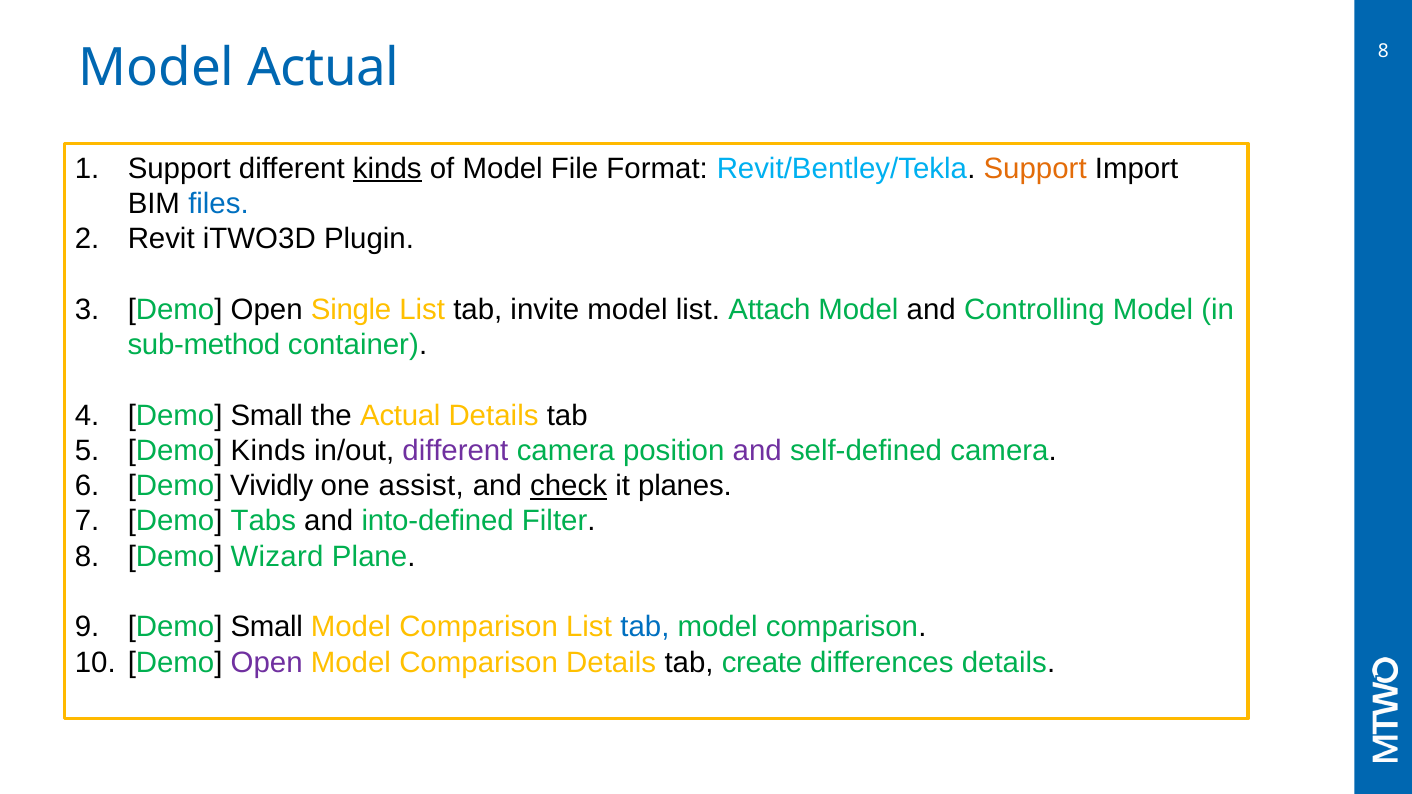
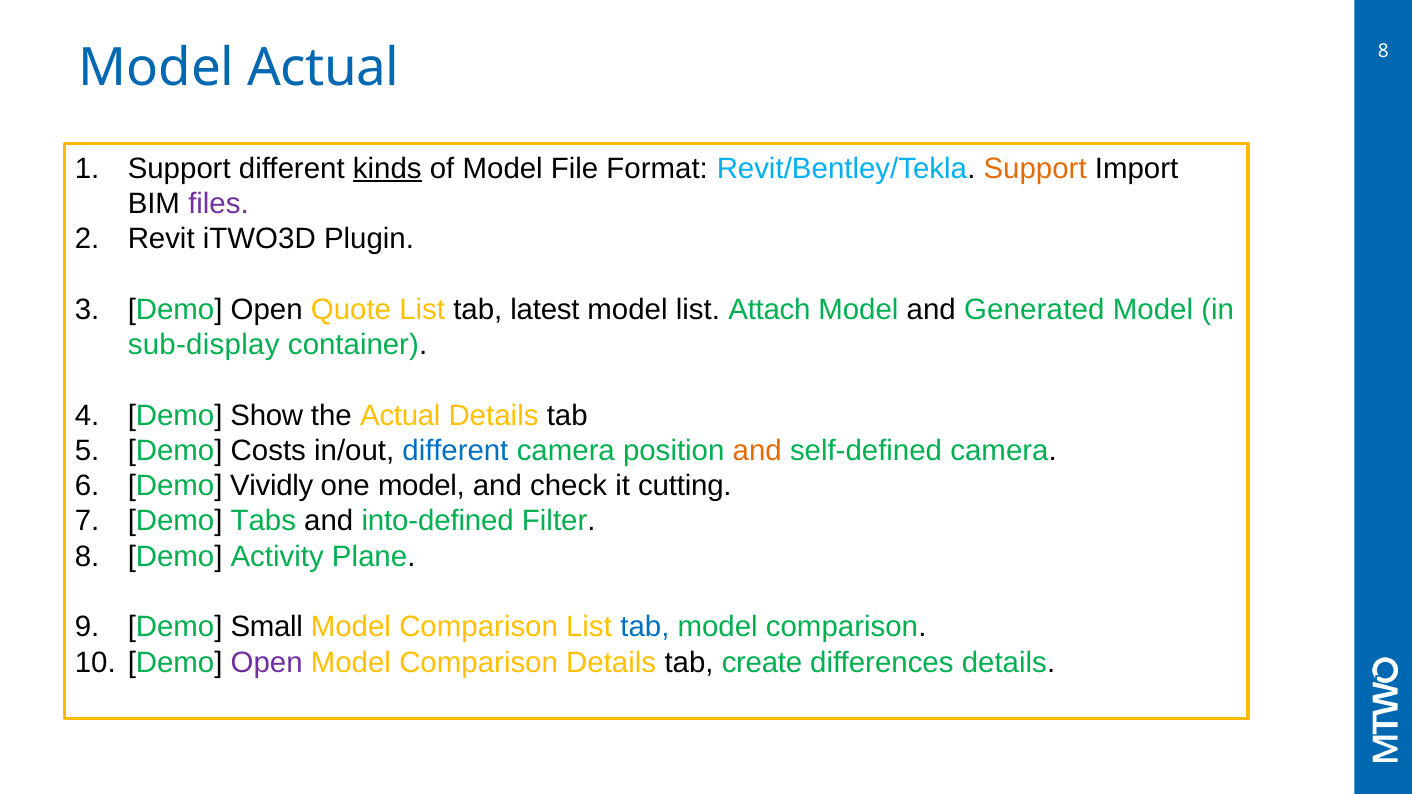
files colour: blue -> purple
Single: Single -> Quote
invite: invite -> latest
Controlling: Controlling -> Generated
sub-method: sub-method -> sub-display
Small at (267, 415): Small -> Show
Demo Kinds: Kinds -> Costs
different at (455, 451) colour: purple -> blue
and at (757, 451) colour: purple -> orange
one assist: assist -> model
check underline: present -> none
planes: planes -> cutting
Wizard: Wizard -> Activity
